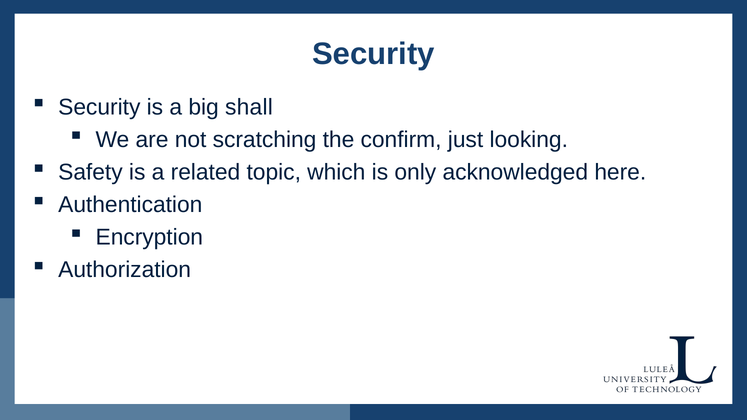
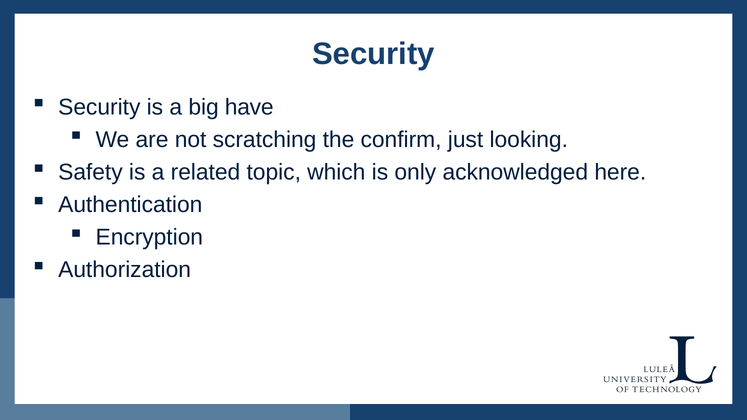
shall: shall -> have
